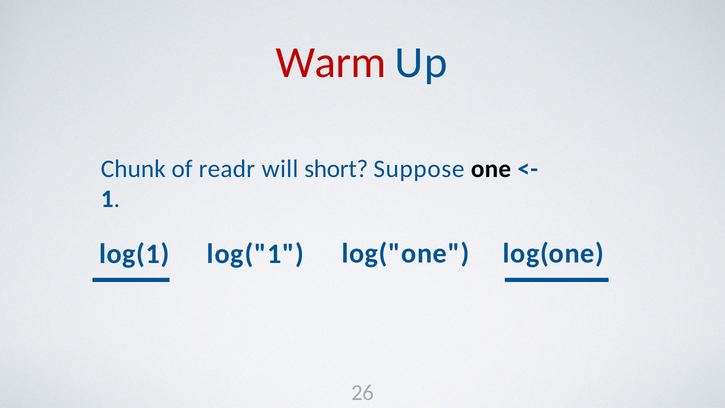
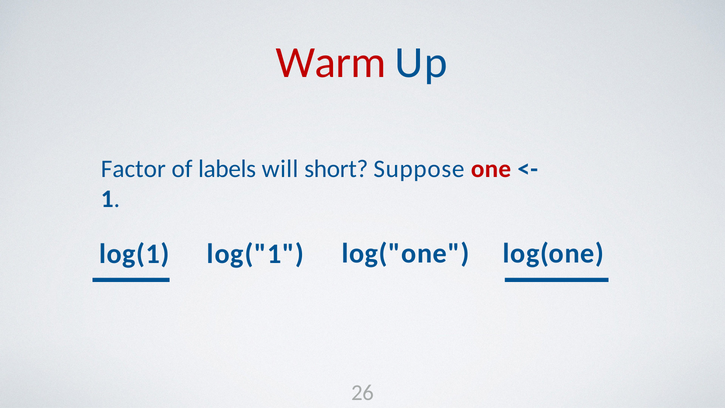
Chunk: Chunk -> Factor
readr: readr -> labels
one colour: black -> red
